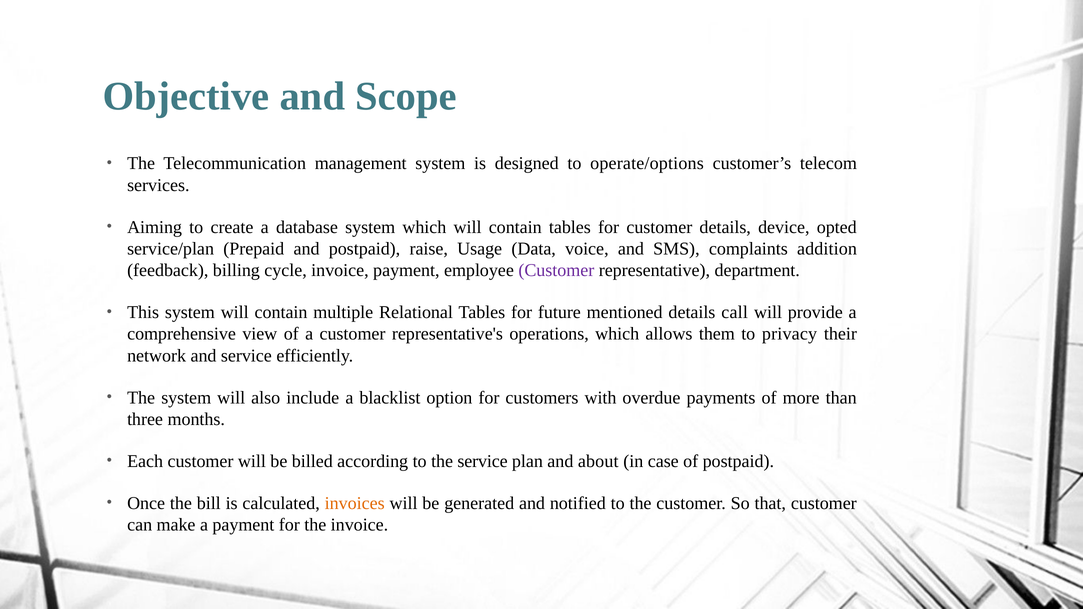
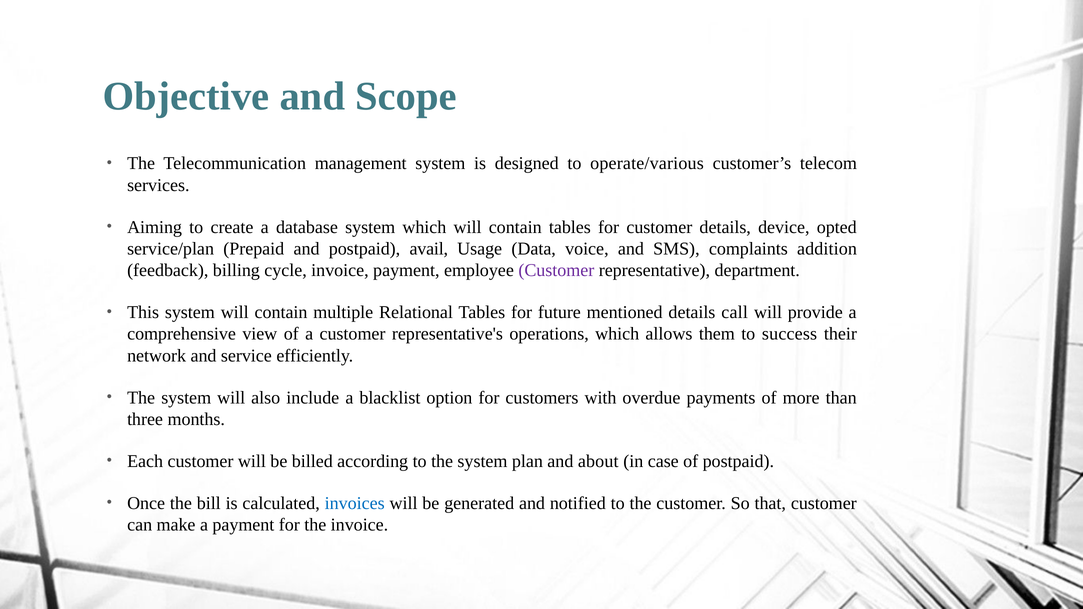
operate/options: operate/options -> operate/various
raise: raise -> avail
privacy: privacy -> success
to the service: service -> system
invoices colour: orange -> blue
